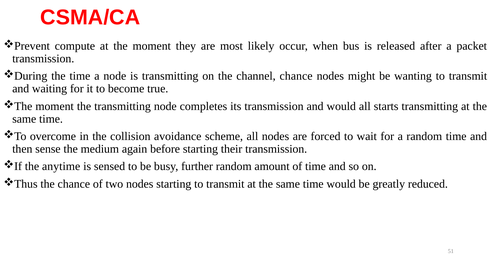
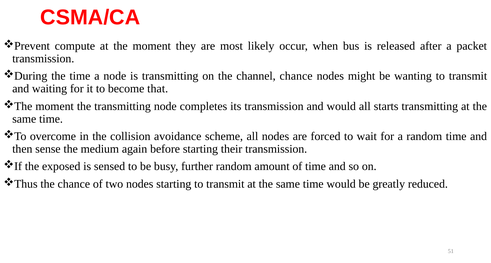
true: true -> that
anytime: anytime -> exposed
